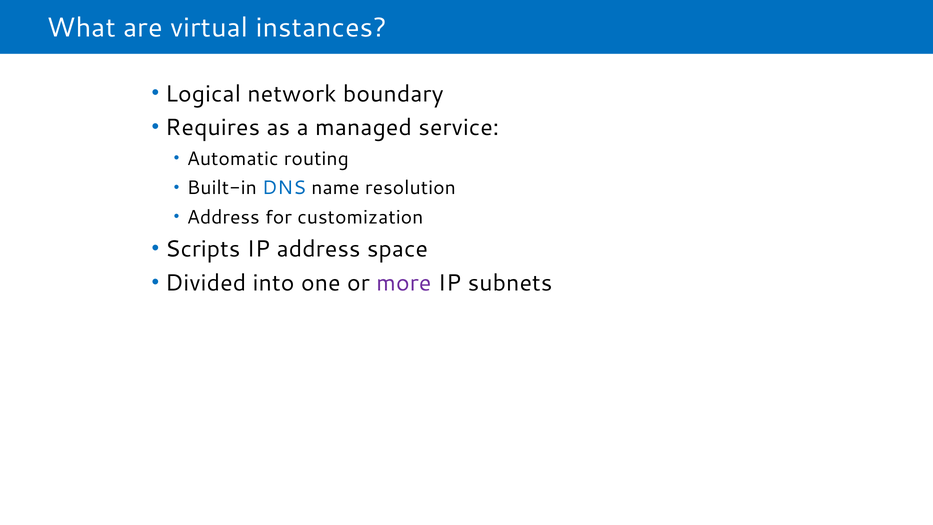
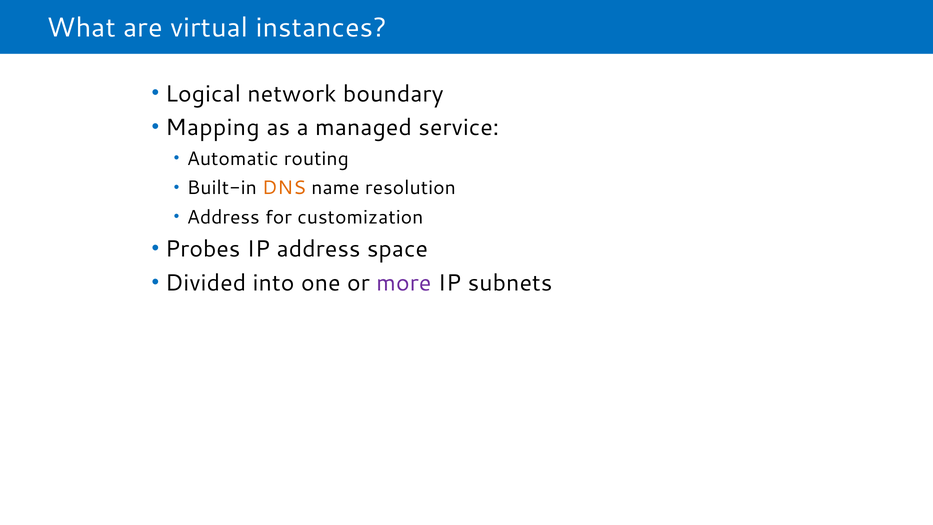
Requires: Requires -> Mapping
DNS colour: blue -> orange
Scripts: Scripts -> Probes
